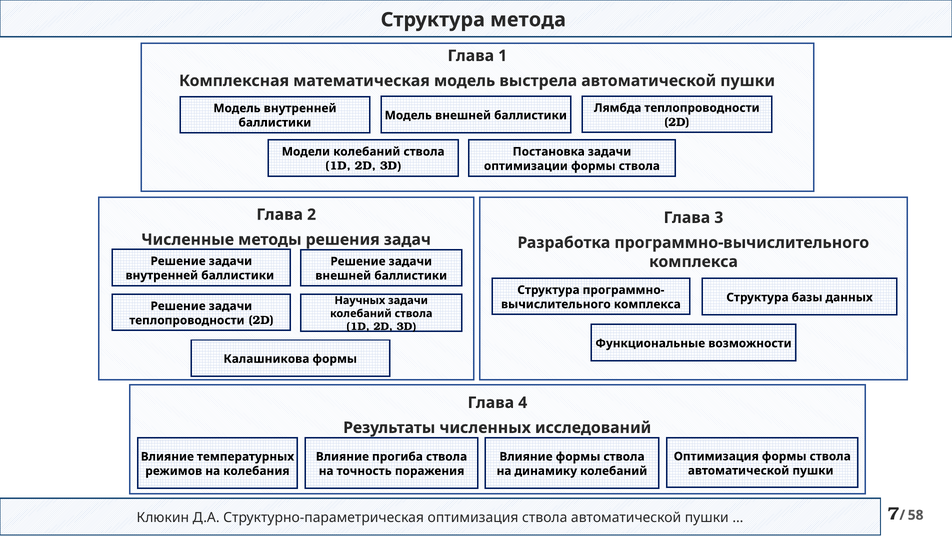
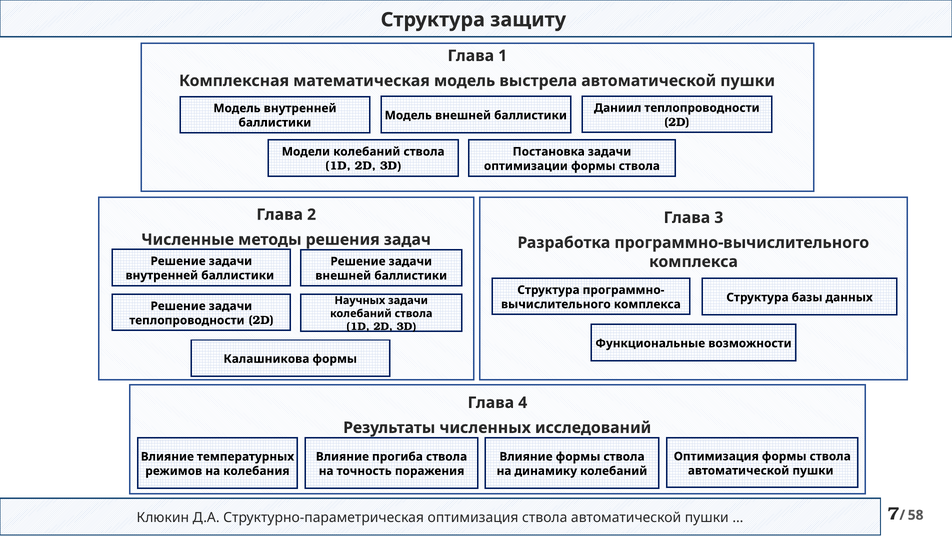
метода: метода -> защиту
Лямбда: Лямбда -> Даниил
